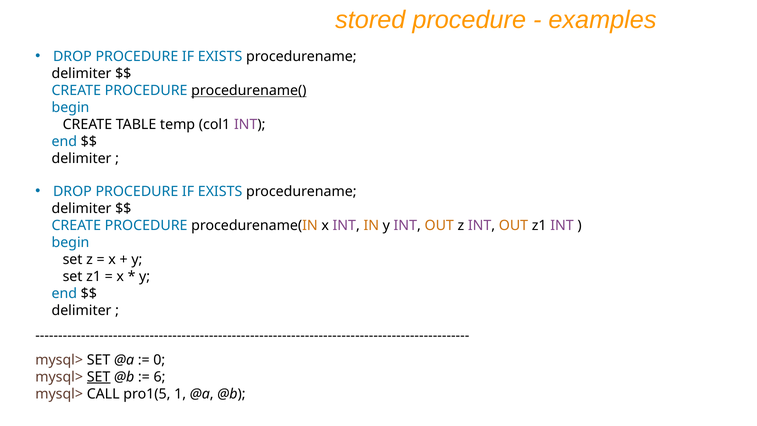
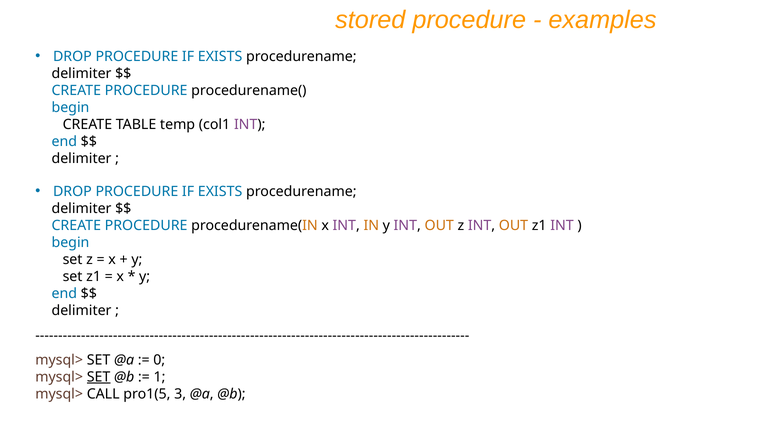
procedurename( underline: present -> none
6: 6 -> 1
1: 1 -> 3
